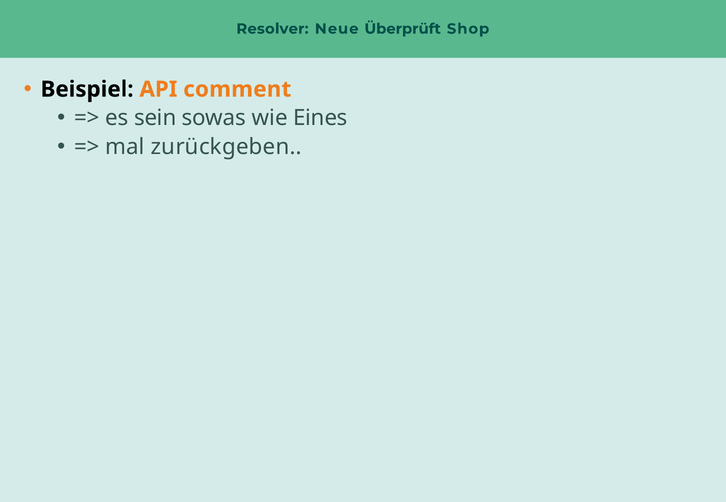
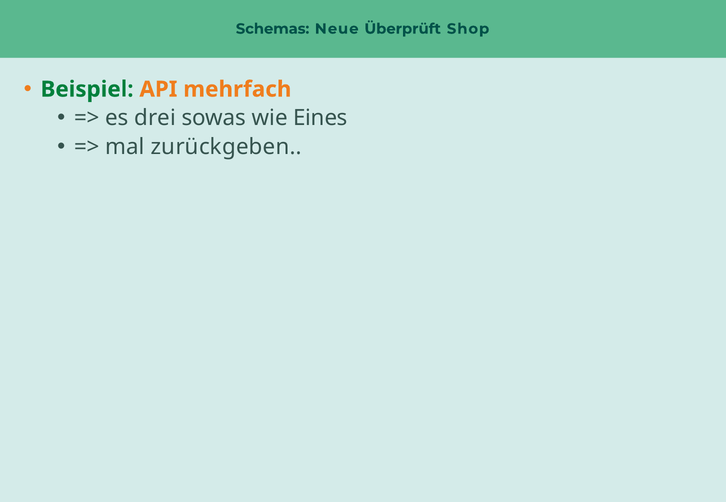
Resolver: Resolver -> Schemas
Beispiel colour: black -> green
comment: comment -> mehrfach
sein: sein -> drei
